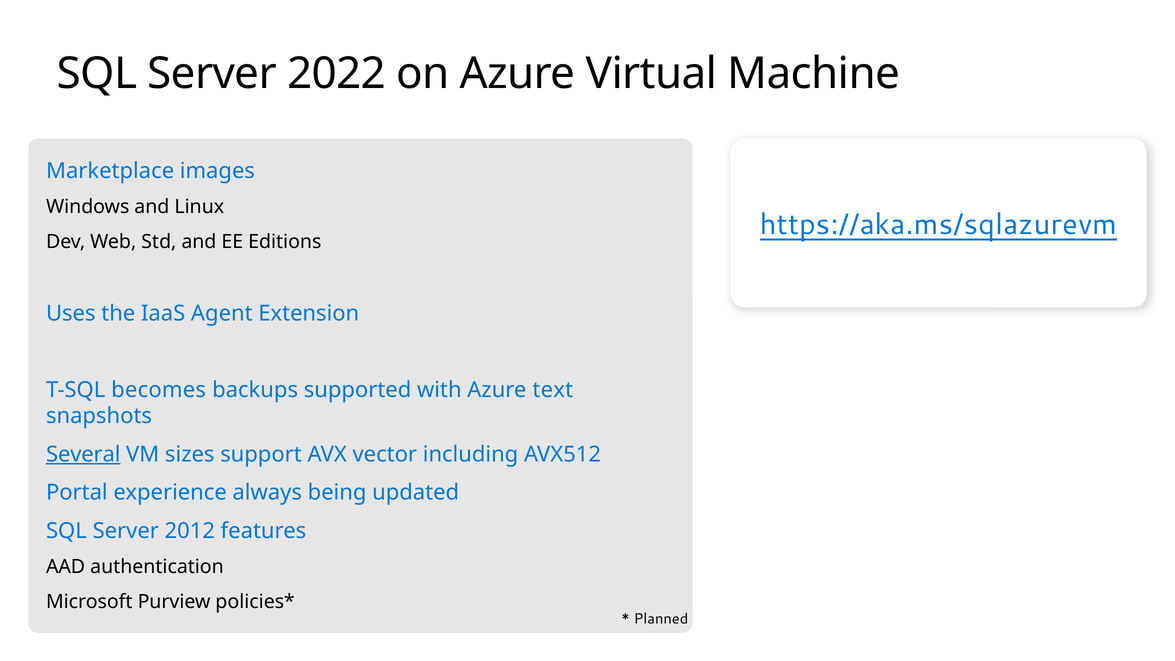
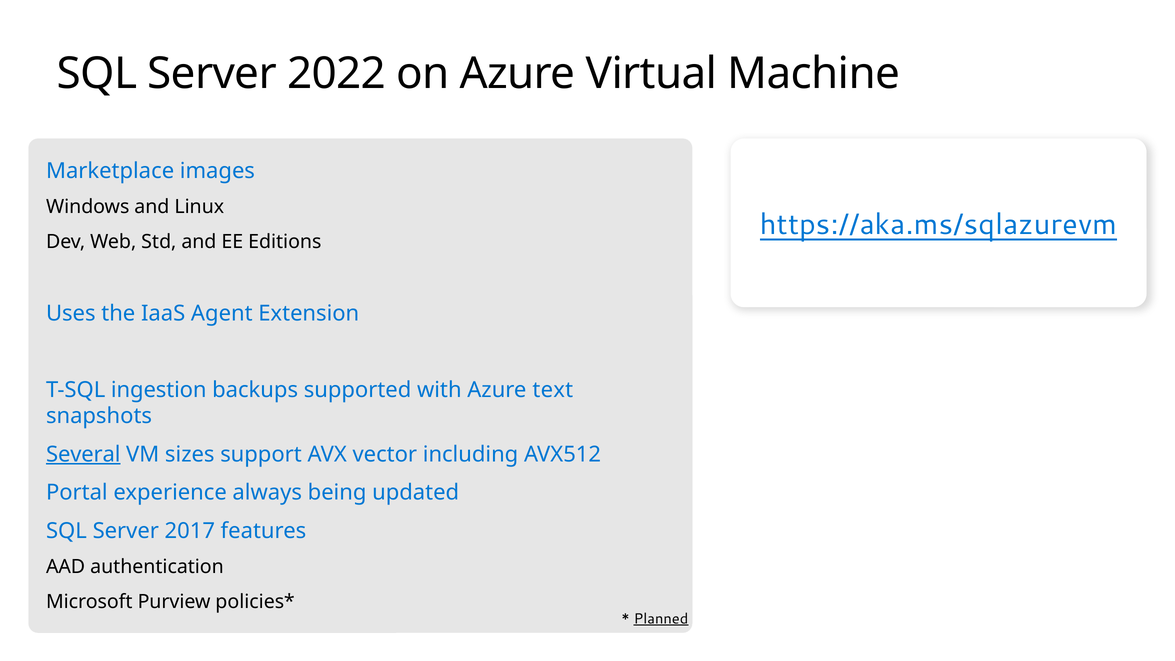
becomes: becomes -> ingestion
2012: 2012 -> 2017
Planned underline: none -> present
